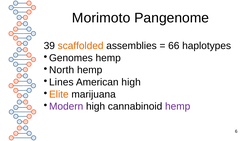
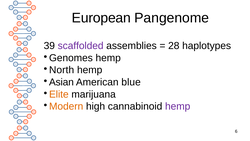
Morimoto: Morimoto -> European
scaffolded colour: orange -> purple
66: 66 -> 28
Lines: Lines -> Asian
American high: high -> blue
Modern colour: purple -> orange
